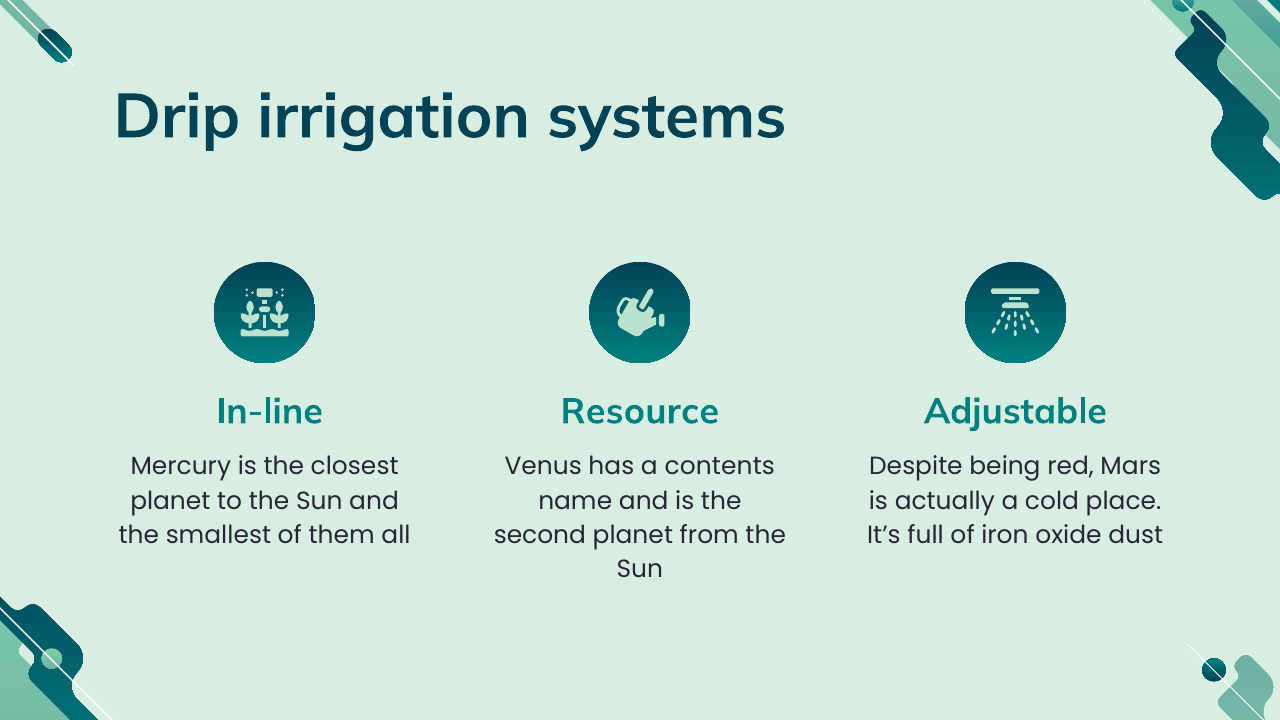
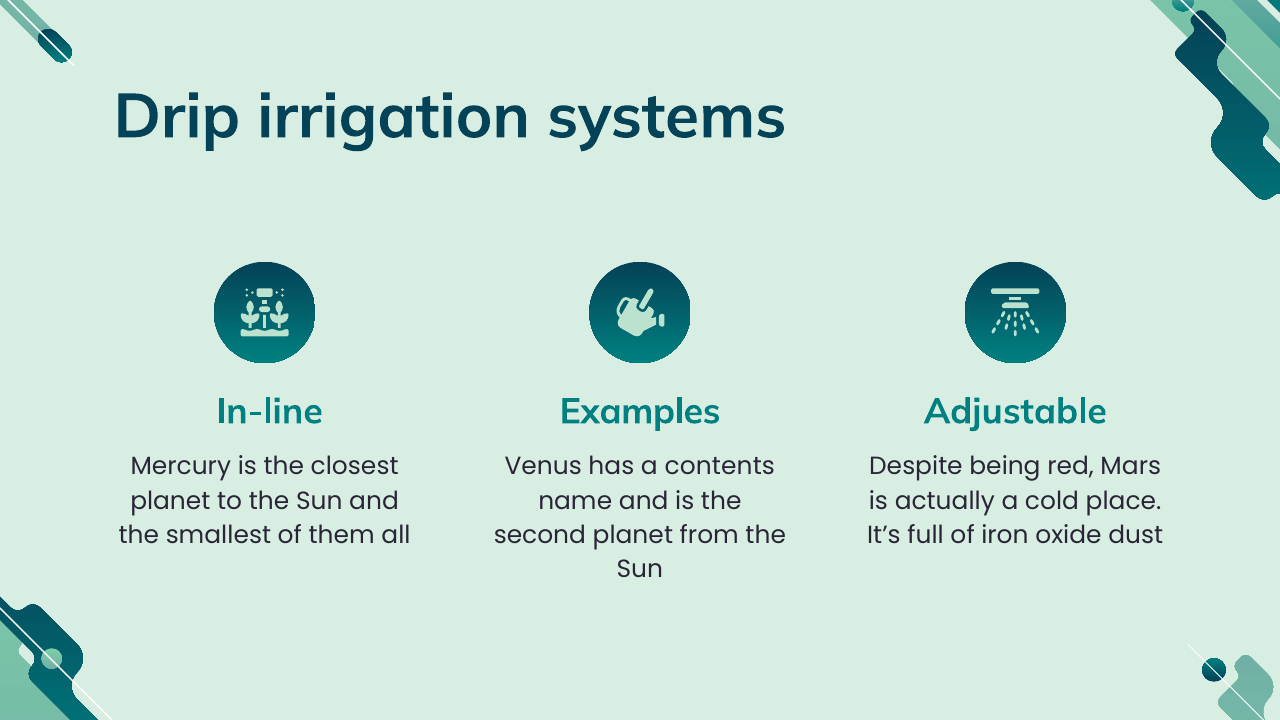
Resource: Resource -> Examples
